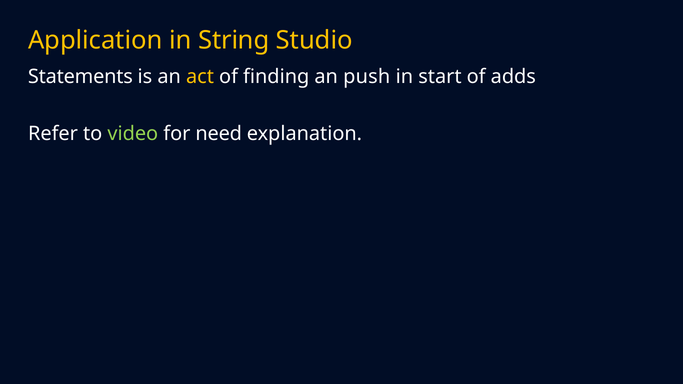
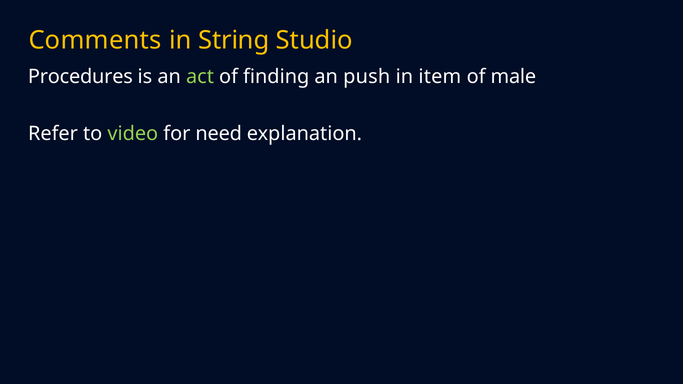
Application: Application -> Comments
Statements: Statements -> Procedures
act colour: yellow -> light green
start: start -> item
adds: adds -> male
